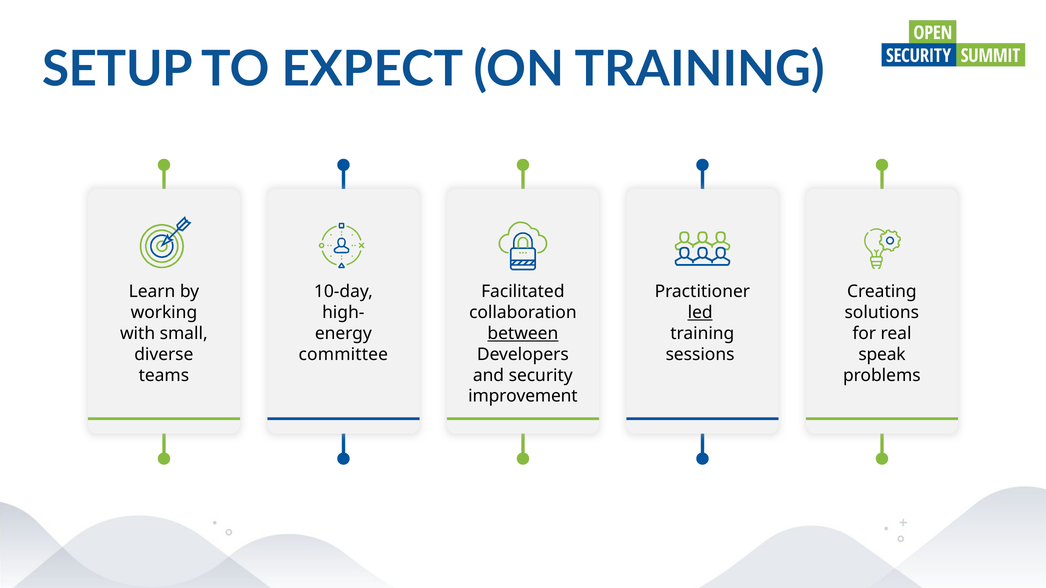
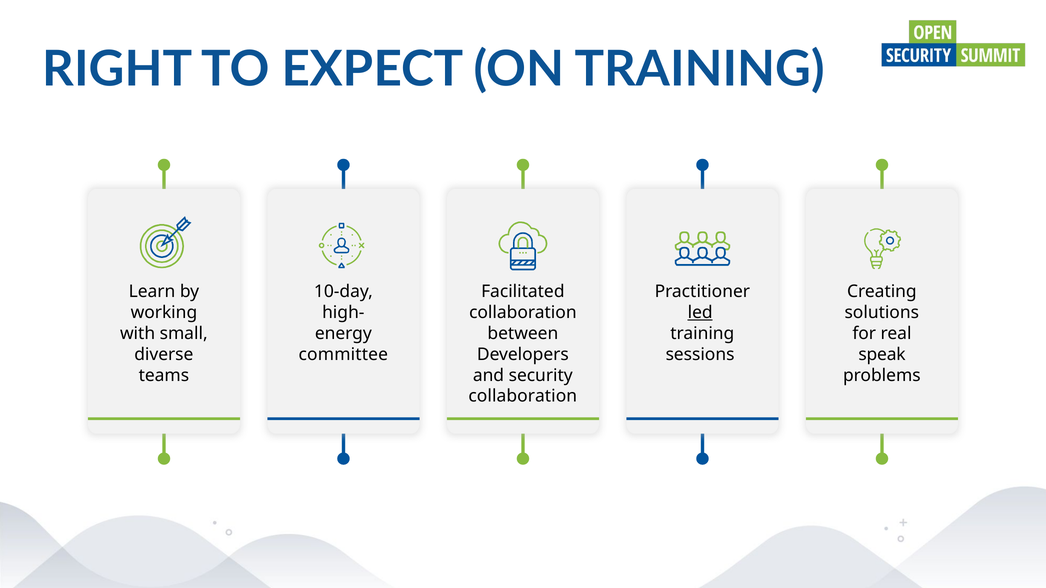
SETUP: SETUP -> RIGHT
between underline: present -> none
improvement at (523, 397): improvement -> collaboration
